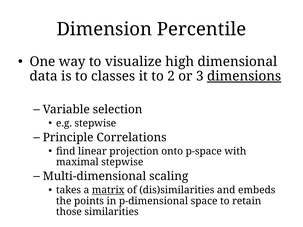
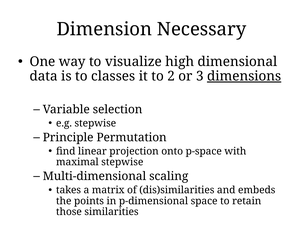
Percentile: Percentile -> Necessary
Correlations: Correlations -> Permutation
matrix underline: present -> none
